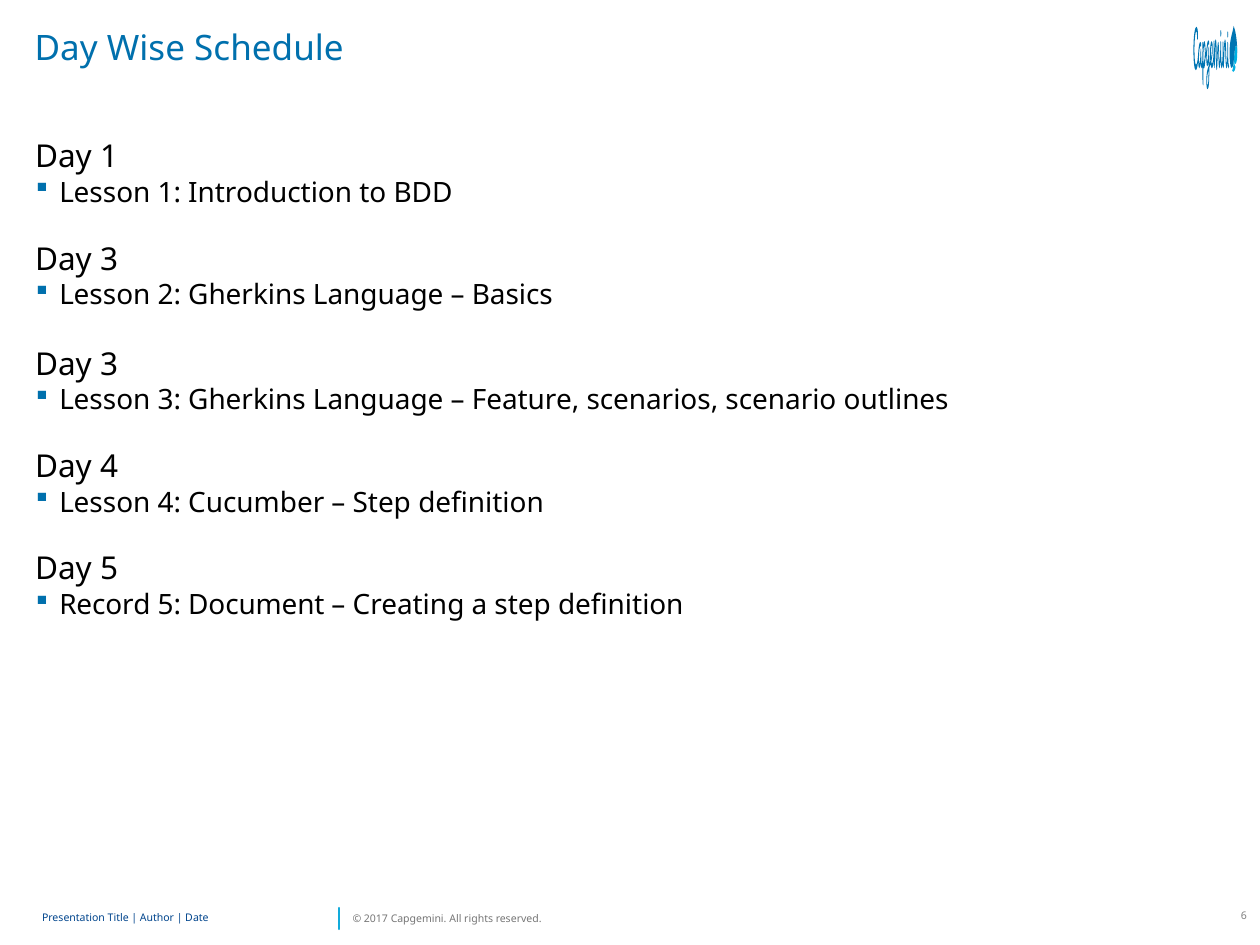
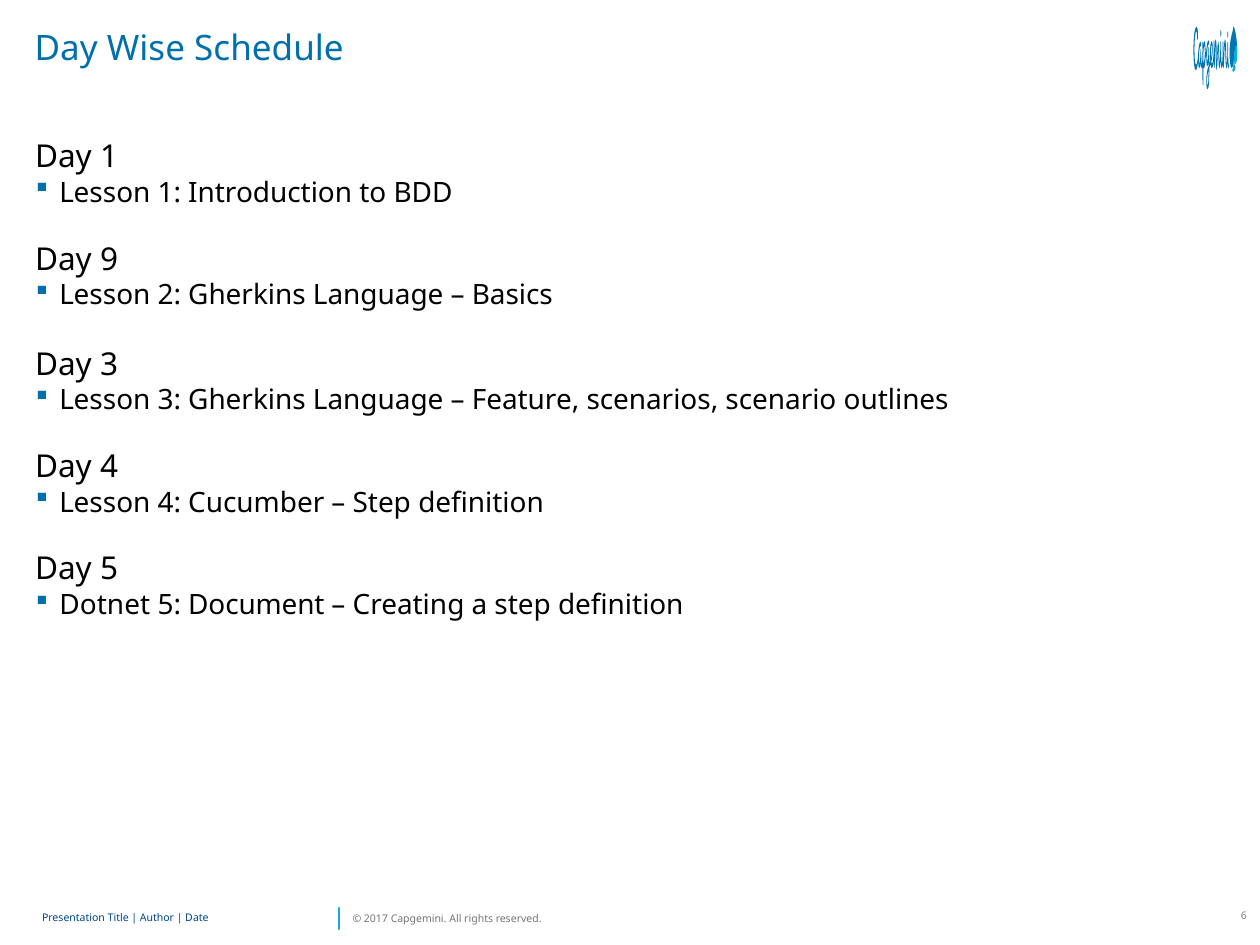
3 at (109, 260): 3 -> 9
Record: Record -> Dotnet
